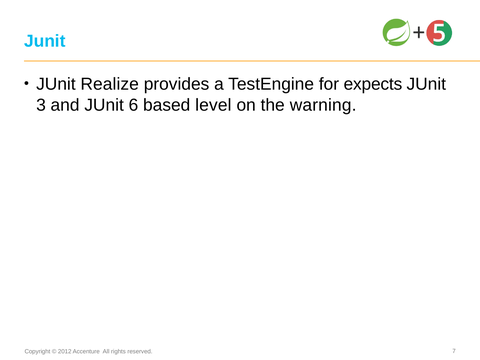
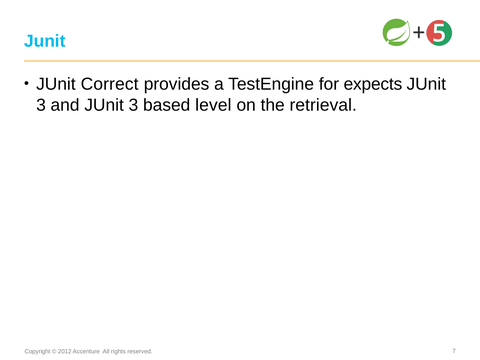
Realize: Realize -> Correct
and JUnit 6: 6 -> 3
warning: warning -> retrieval
